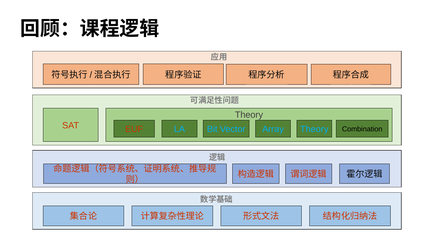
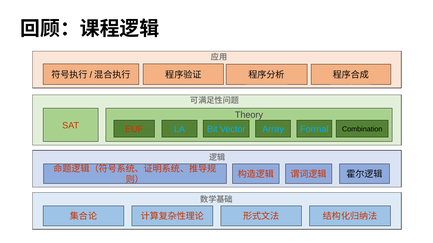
Array Theory: Theory -> Formal
